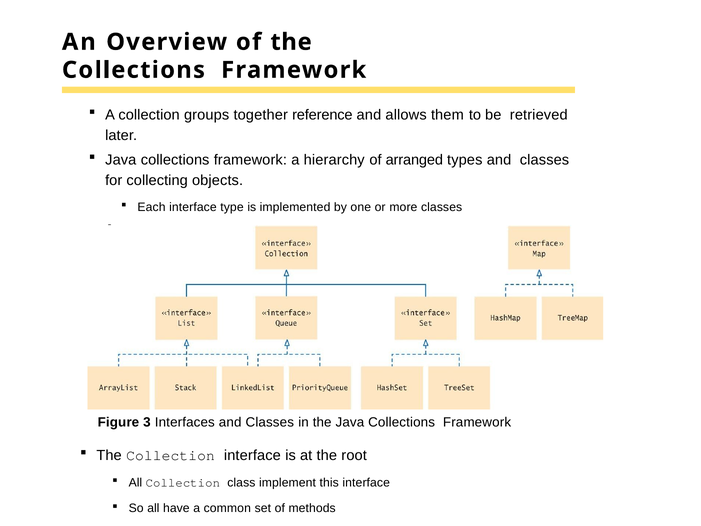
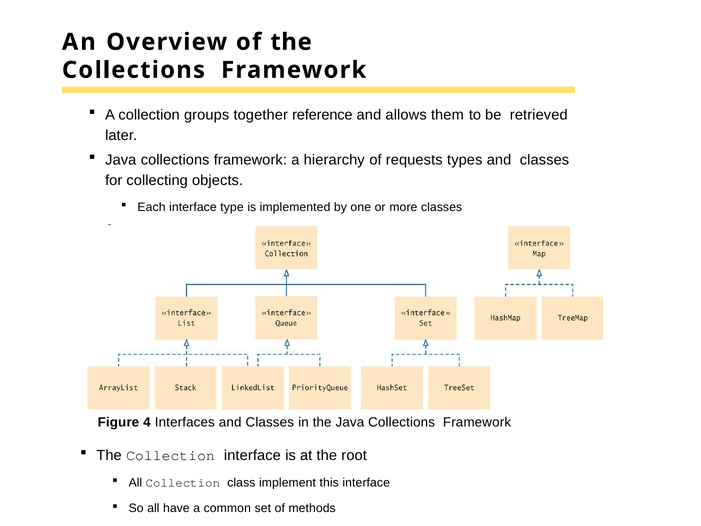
arranged: arranged -> requests
3: 3 -> 4
